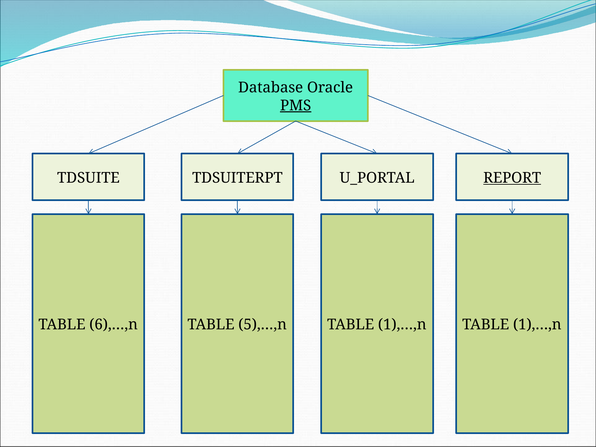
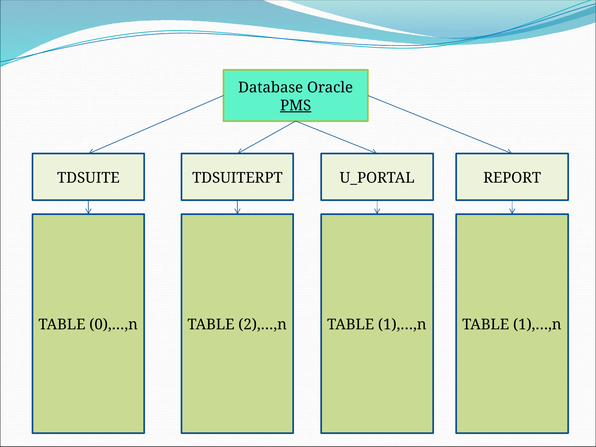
REPORT underline: present -> none
6),…,n: 6),…,n -> 0),…,n
5),…,n: 5),…,n -> 2),…,n
